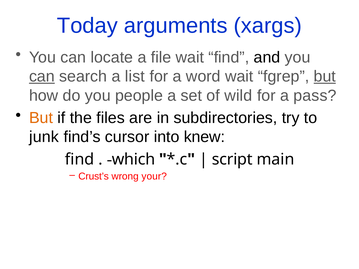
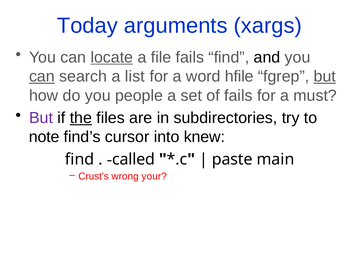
locate underline: none -> present
file wait: wait -> fails
word wait: wait -> hfile
of wild: wild -> fails
pass: pass -> must
But at (41, 118) colour: orange -> purple
the underline: none -> present
junk: junk -> note
which: which -> called
script: script -> paste
